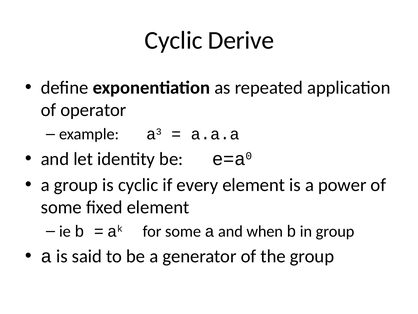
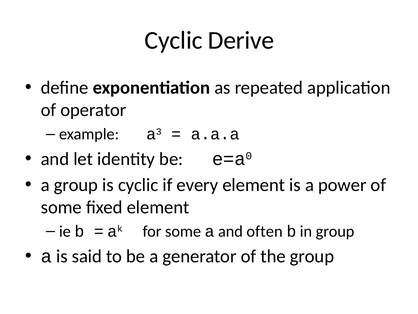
when: when -> often
